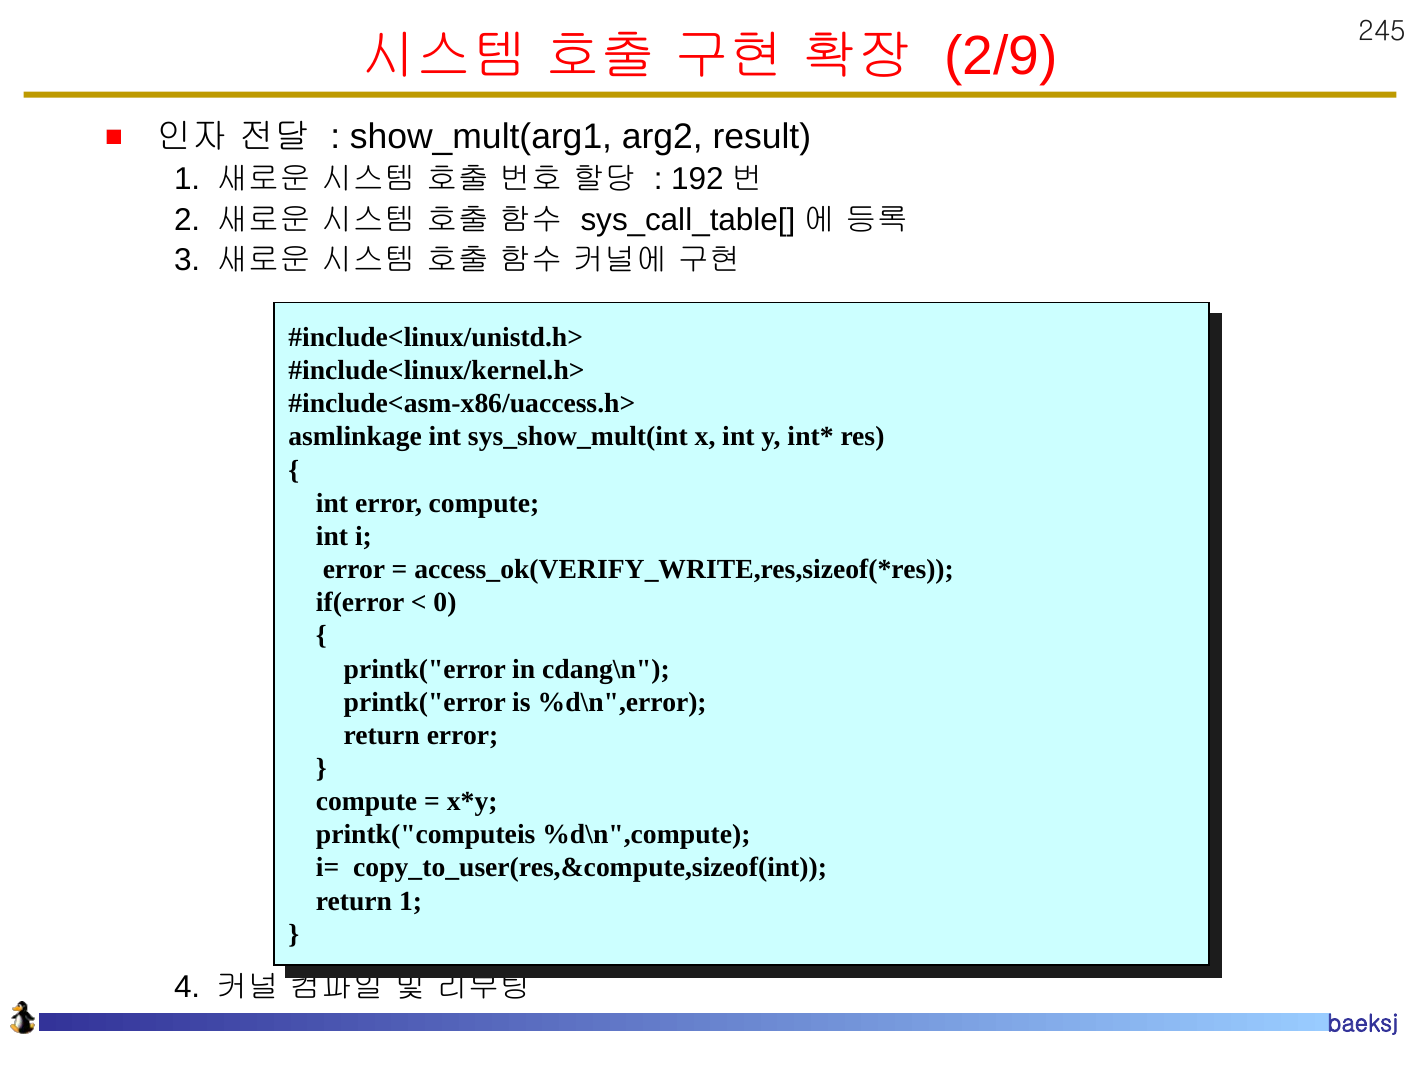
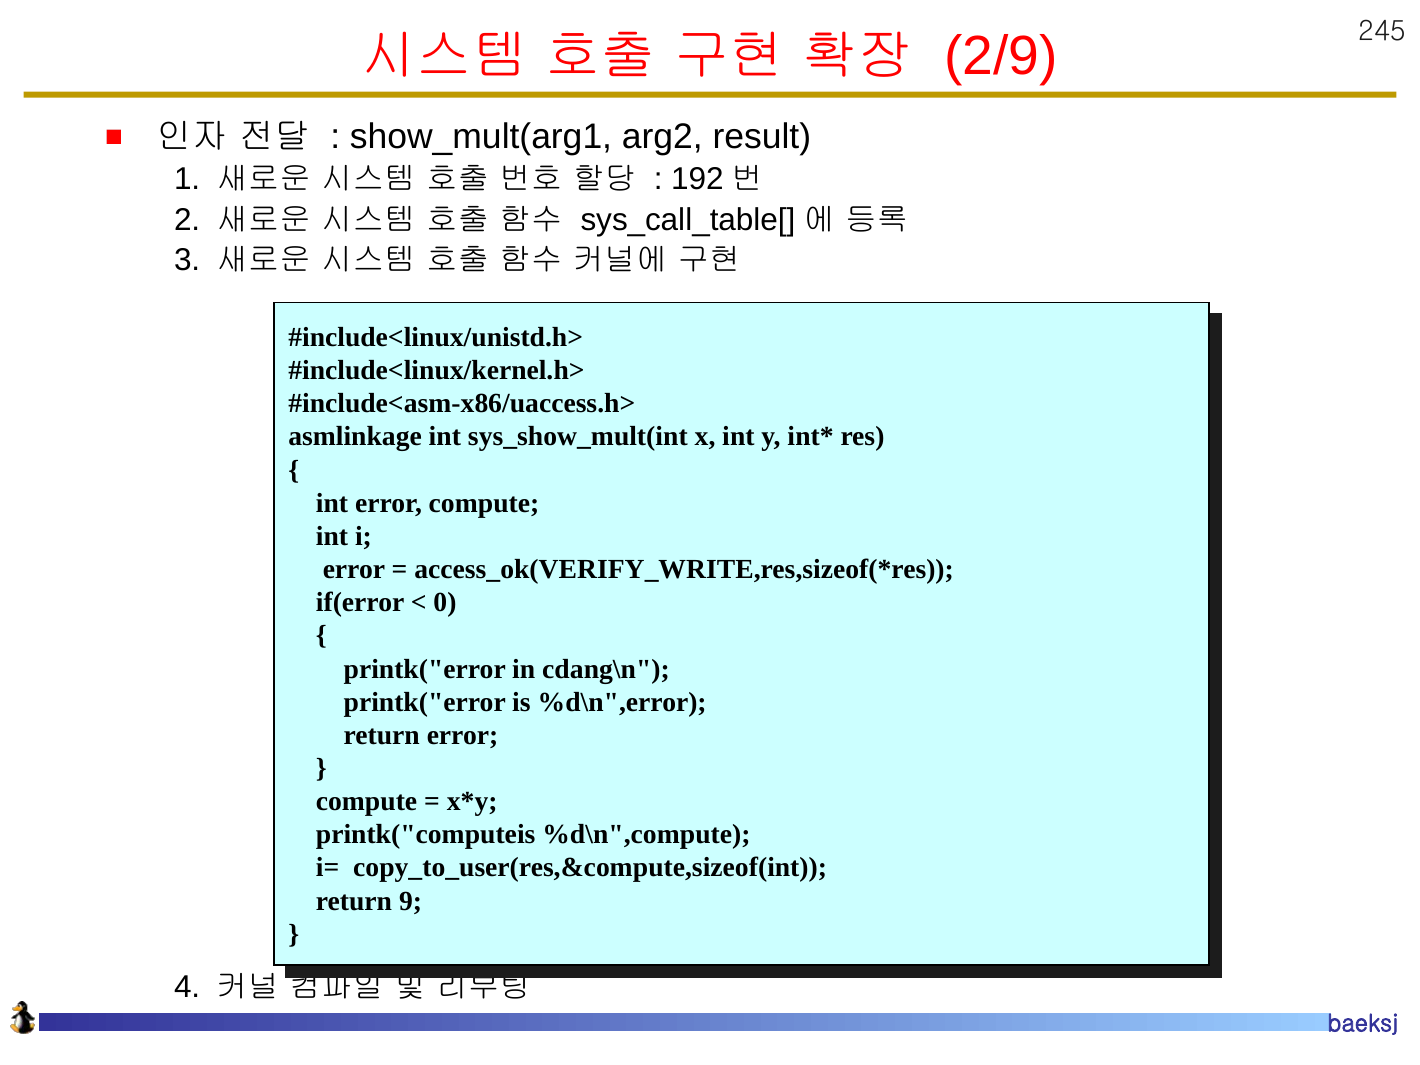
1 at (411, 901): 1 -> 9
